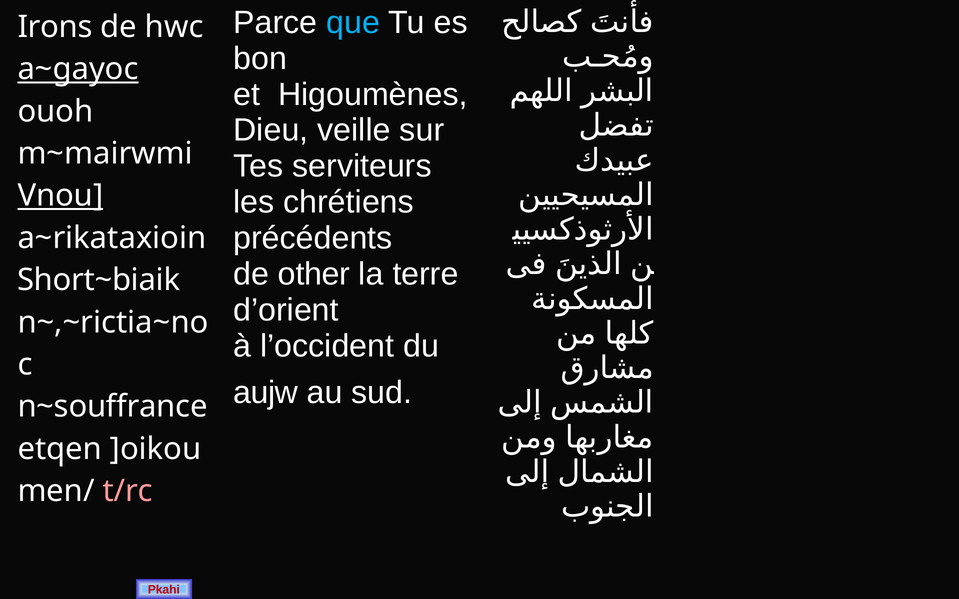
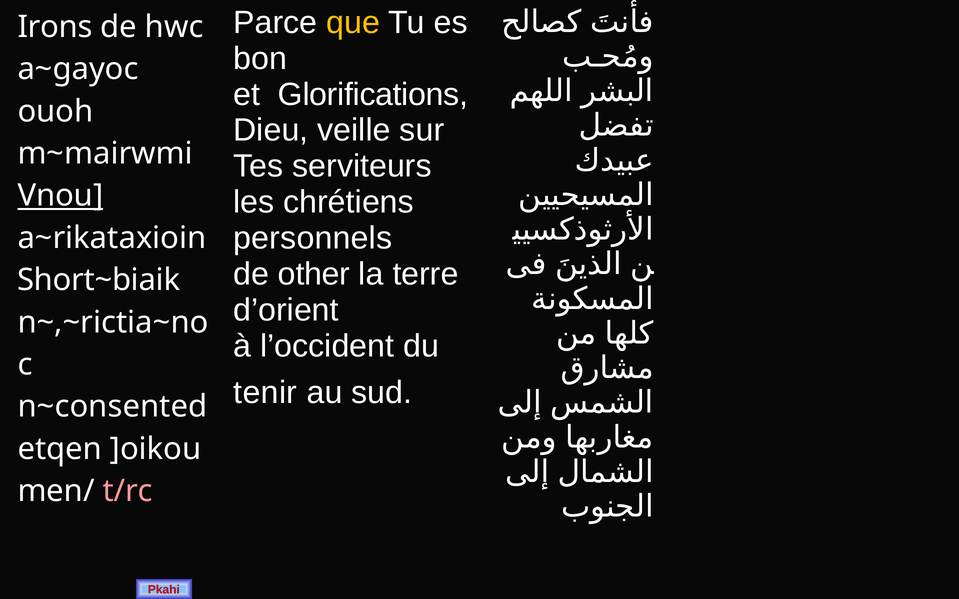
que colour: light blue -> yellow
a~gayoc underline: present -> none
Higoumènes: Higoumènes -> Glorifications
précédents: précédents -> personnels
aujw: aujw -> tenir
n~souffrance: n~souffrance -> n~consented
